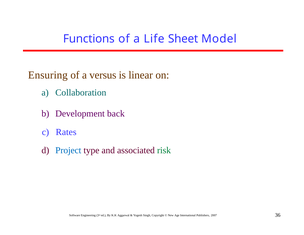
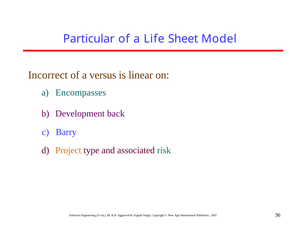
Functions: Functions -> Particular
Ensuring: Ensuring -> Incorrect
Collaboration: Collaboration -> Encompasses
Rates: Rates -> Barry
Project colour: blue -> orange
